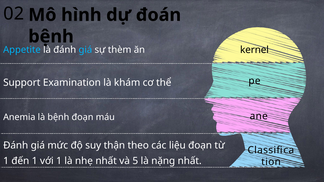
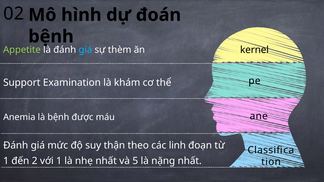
Appetite colour: light blue -> light green
bệnh đoạn: đoạn -> được
liệu: liệu -> linh
đến 1: 1 -> 2
